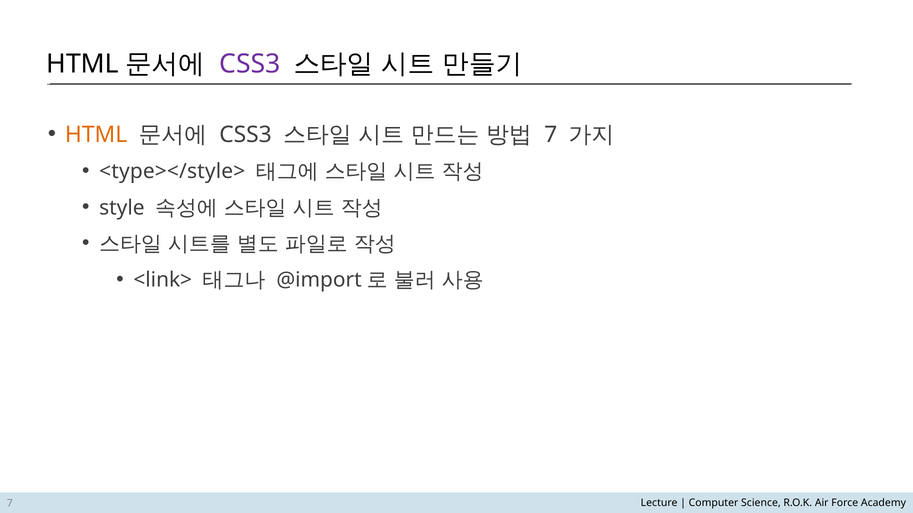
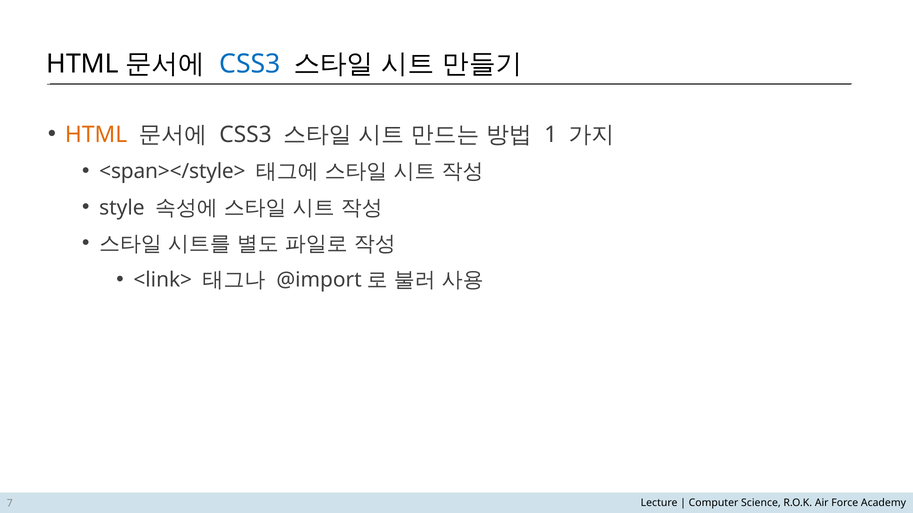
CSS3 at (250, 64) colour: purple -> blue
7 at (551, 135): 7 -> 1
<type></style>: <type></style> -> <span></style>
